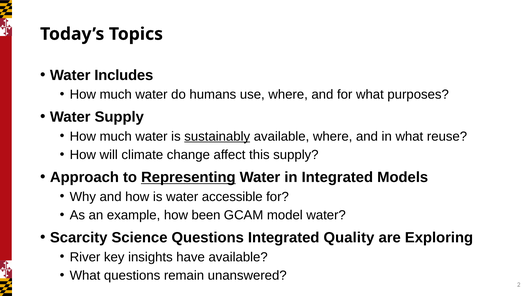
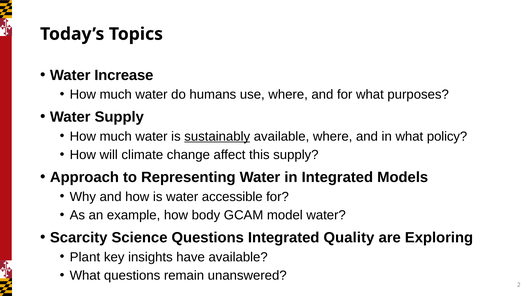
Includes: Includes -> Increase
reuse: reuse -> policy
Representing underline: present -> none
been: been -> body
River: River -> Plant
